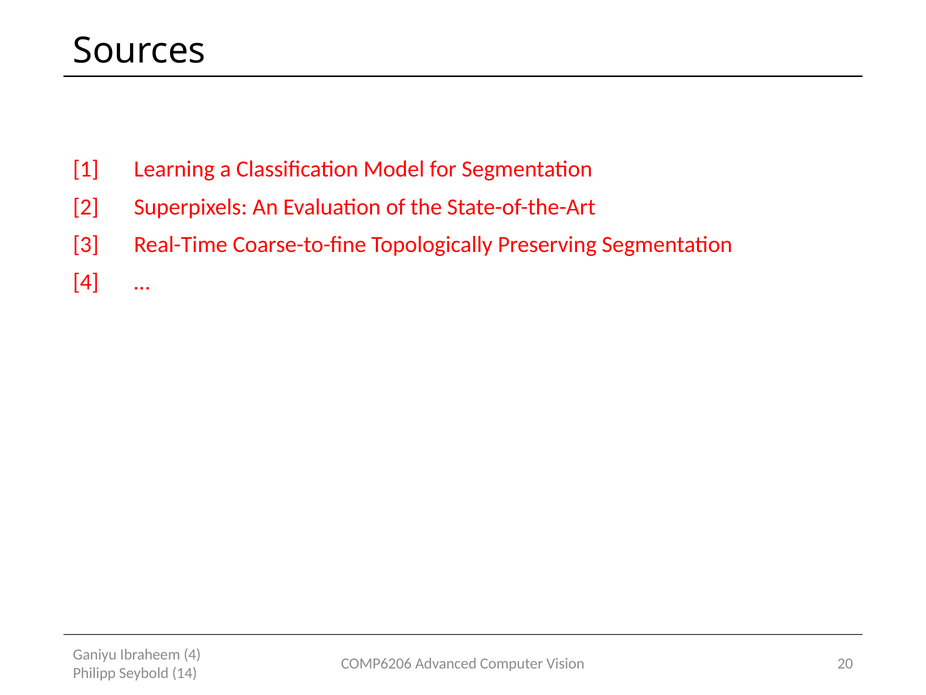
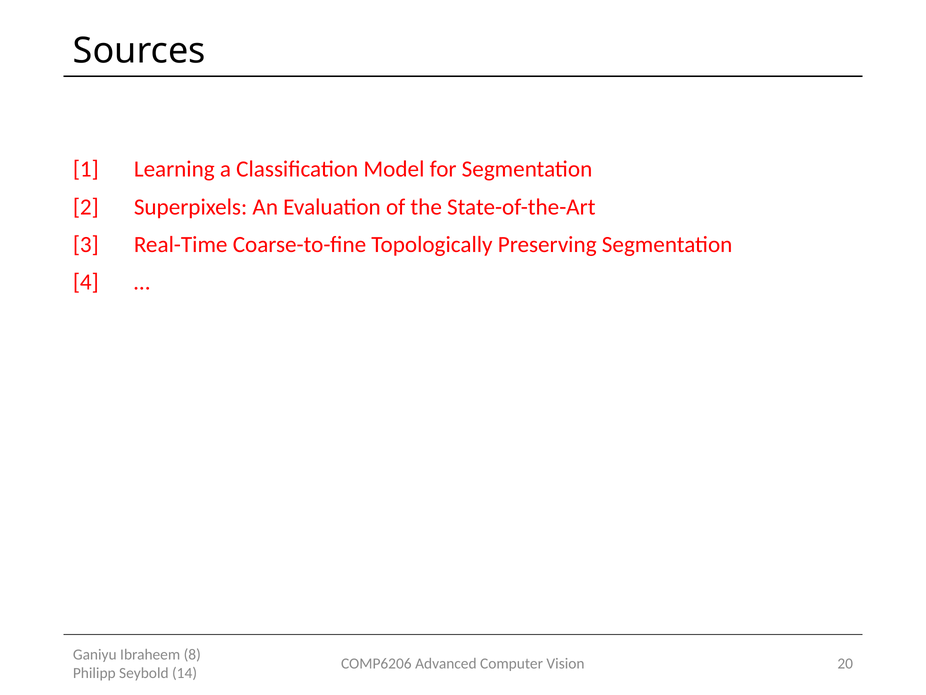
Ibraheem 4: 4 -> 8
